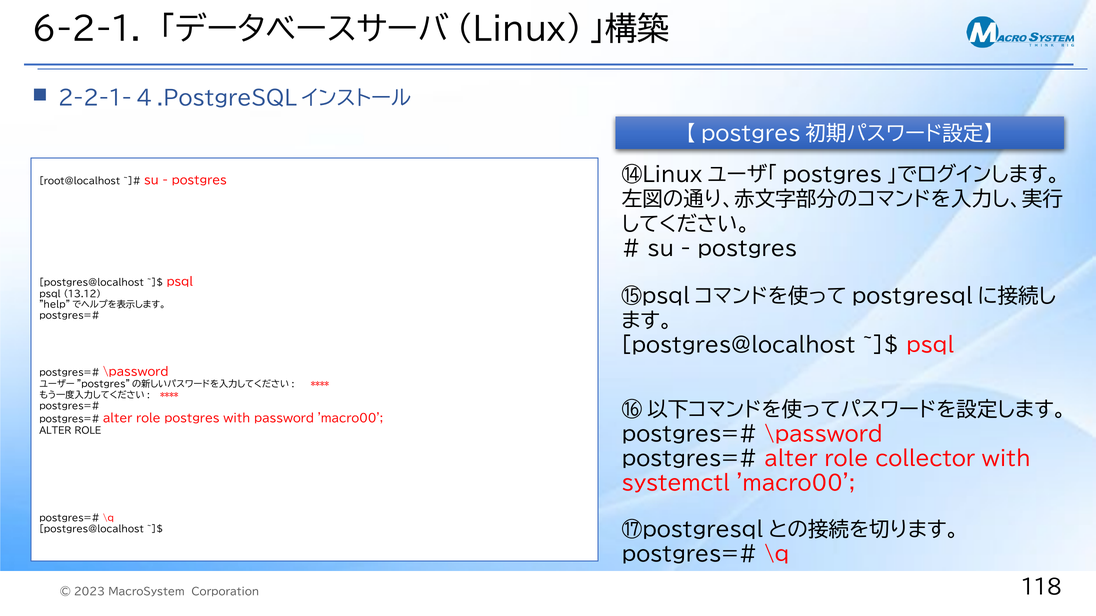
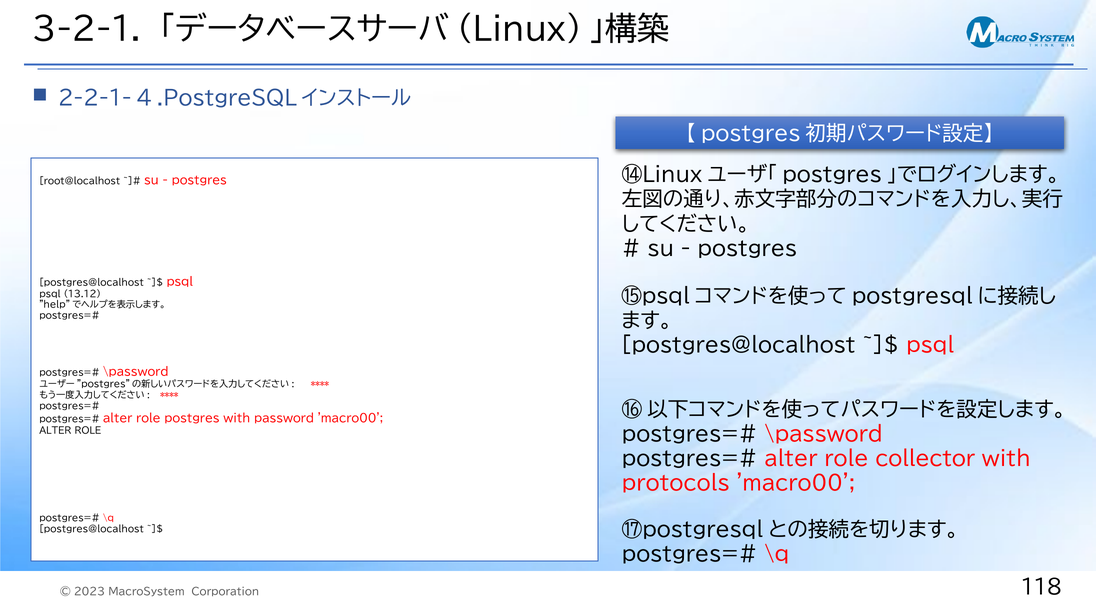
6-2-1: 6-2-1 -> 3-2-1
systemctl: systemctl -> protocols
